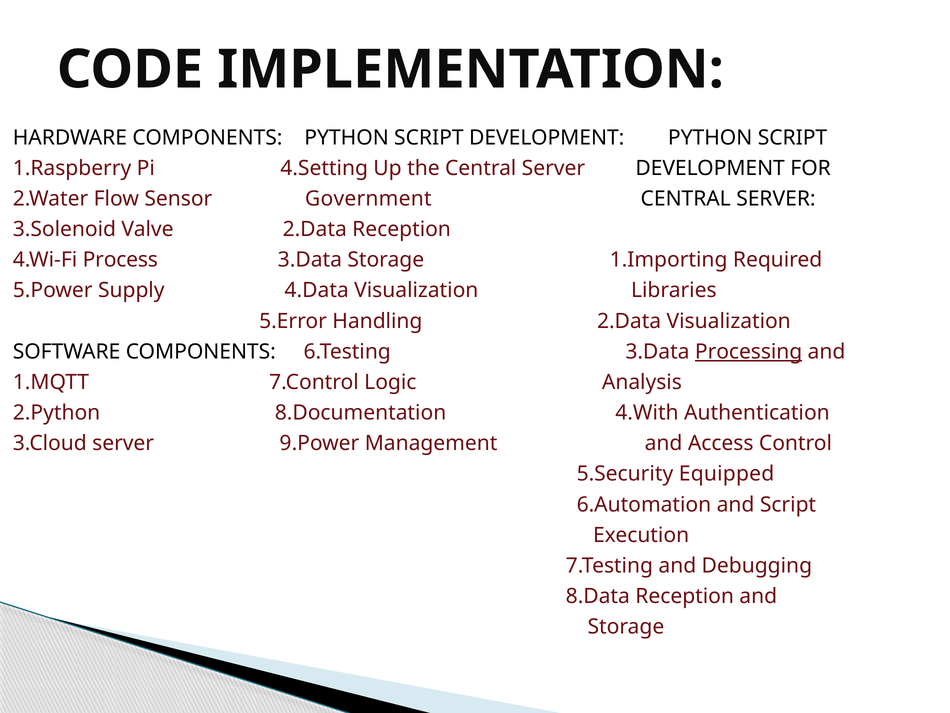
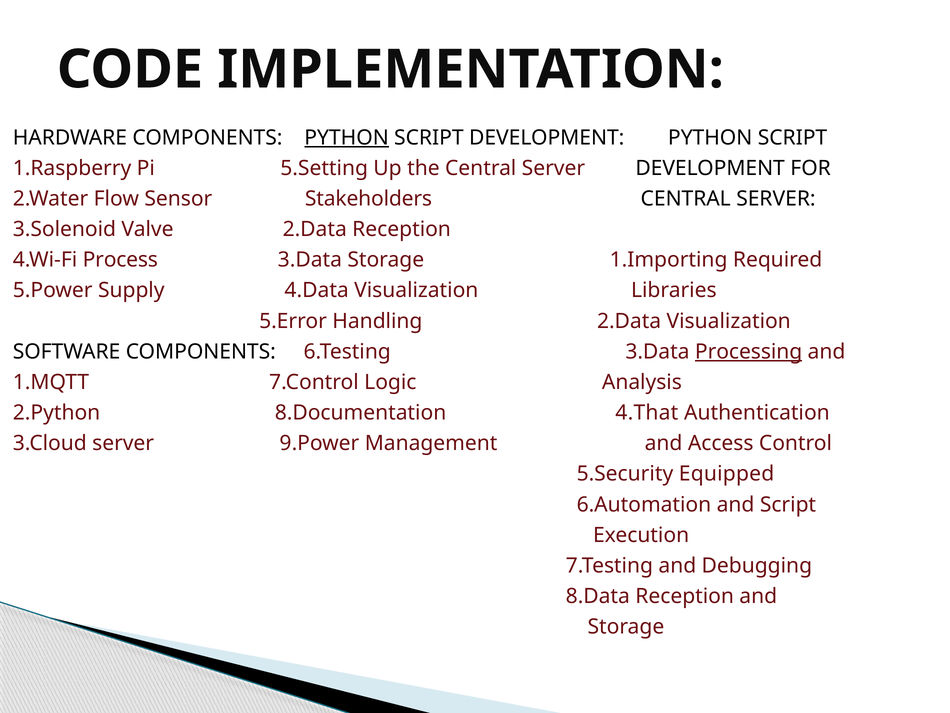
PYTHON at (347, 138) underline: none -> present
4.Setting: 4.Setting -> 5.Setting
Government: Government -> Stakeholders
4.With: 4.With -> 4.That
